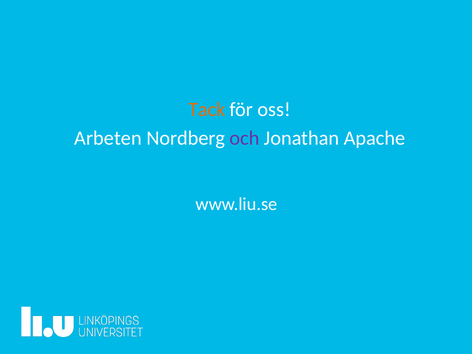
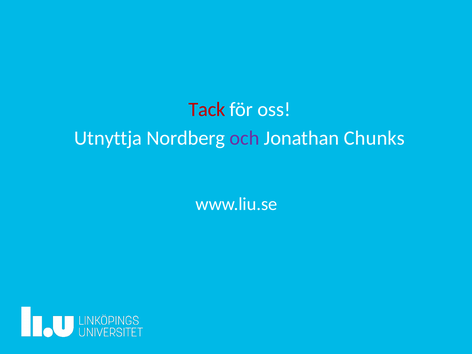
Tack colour: orange -> red
Arbeten: Arbeten -> Utnyttja
Apache: Apache -> Chunks
